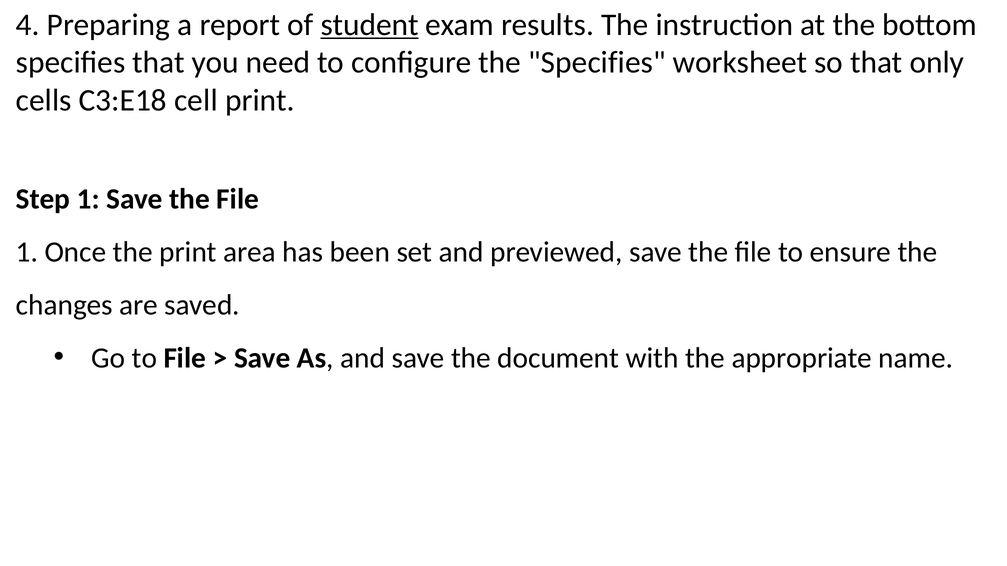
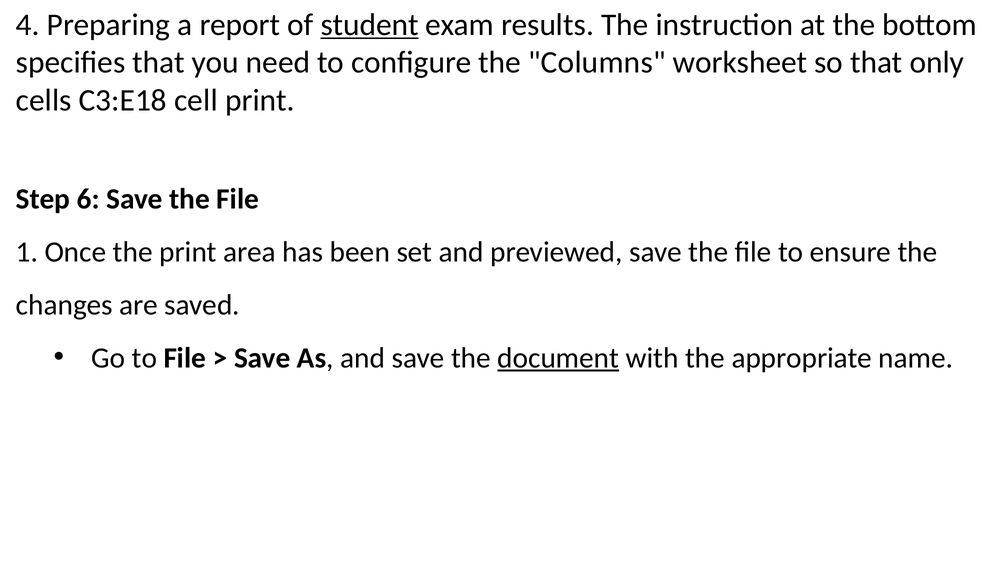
the Specifies: Specifies -> Columns
Step 1: 1 -> 6
document underline: none -> present
